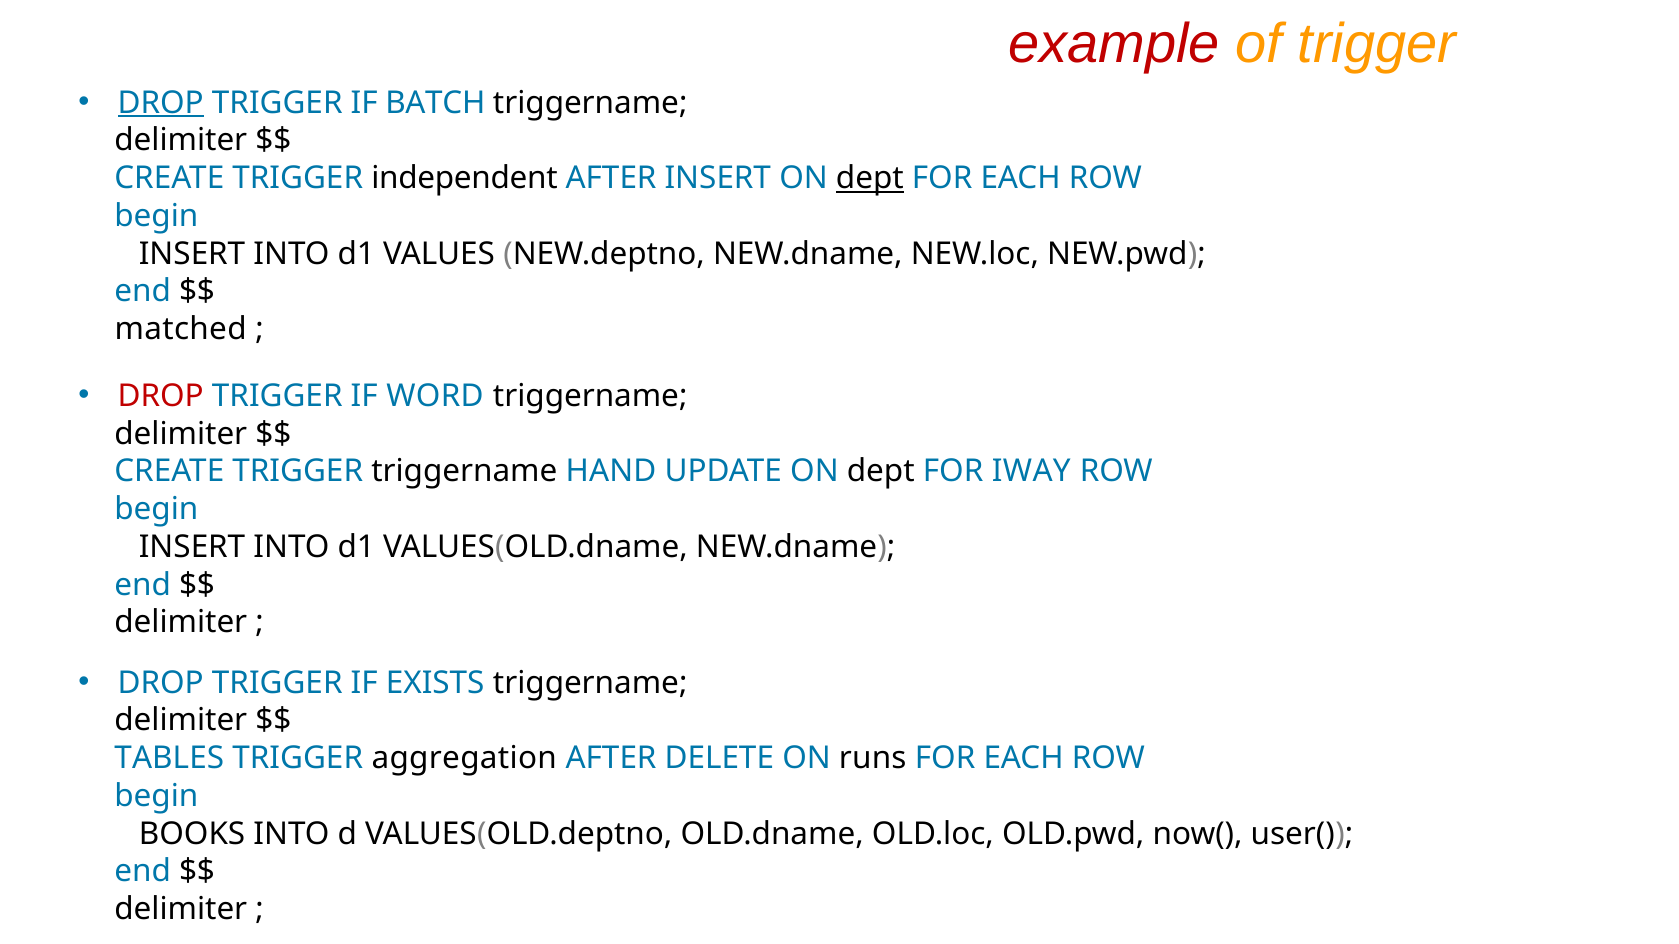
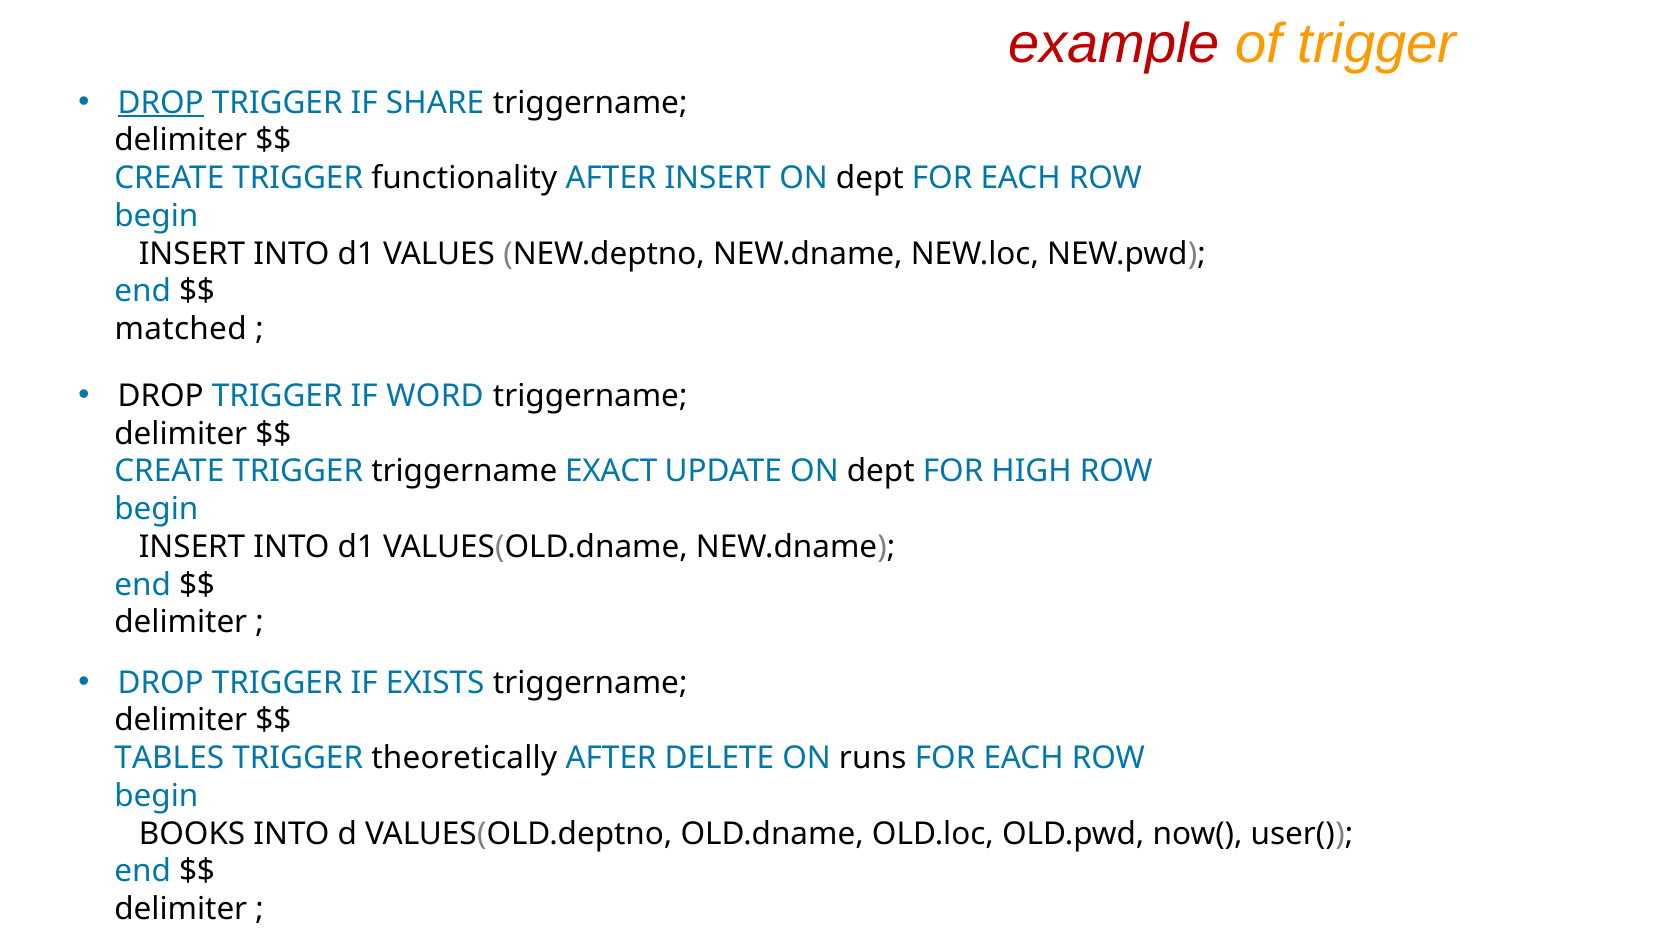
BATCH: BATCH -> SHARE
independent: independent -> functionality
dept at (870, 178) underline: present -> none
DROP at (161, 396) colour: red -> black
HAND: HAND -> EXACT
IWAY: IWAY -> HIGH
aggregation: aggregation -> theoretically
